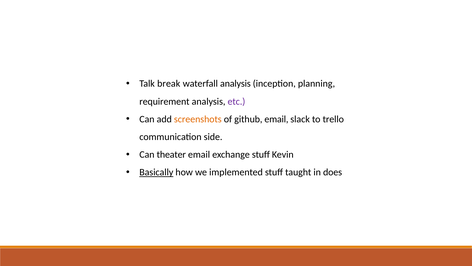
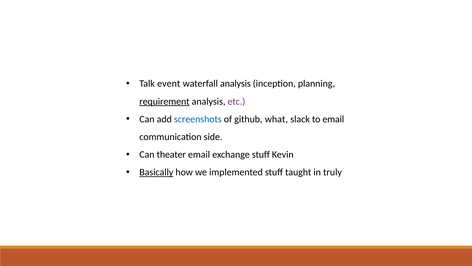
break: break -> event
requirement underline: none -> present
screenshots colour: orange -> blue
github email: email -> what
to trello: trello -> email
does: does -> truly
